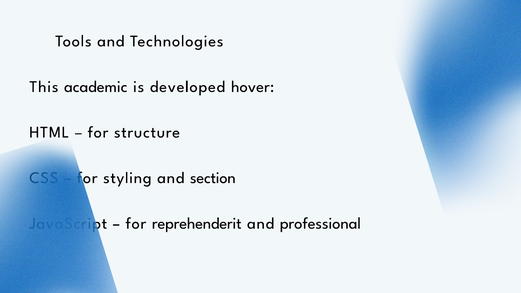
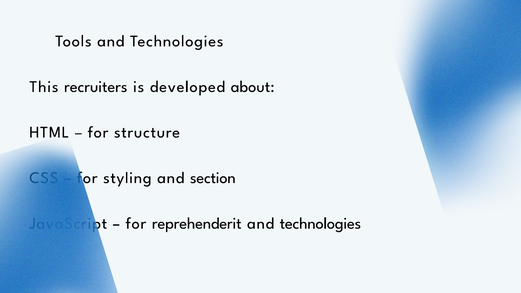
academic: academic -> recruiters
hover: hover -> about
professional at (320, 223): professional -> technologies
